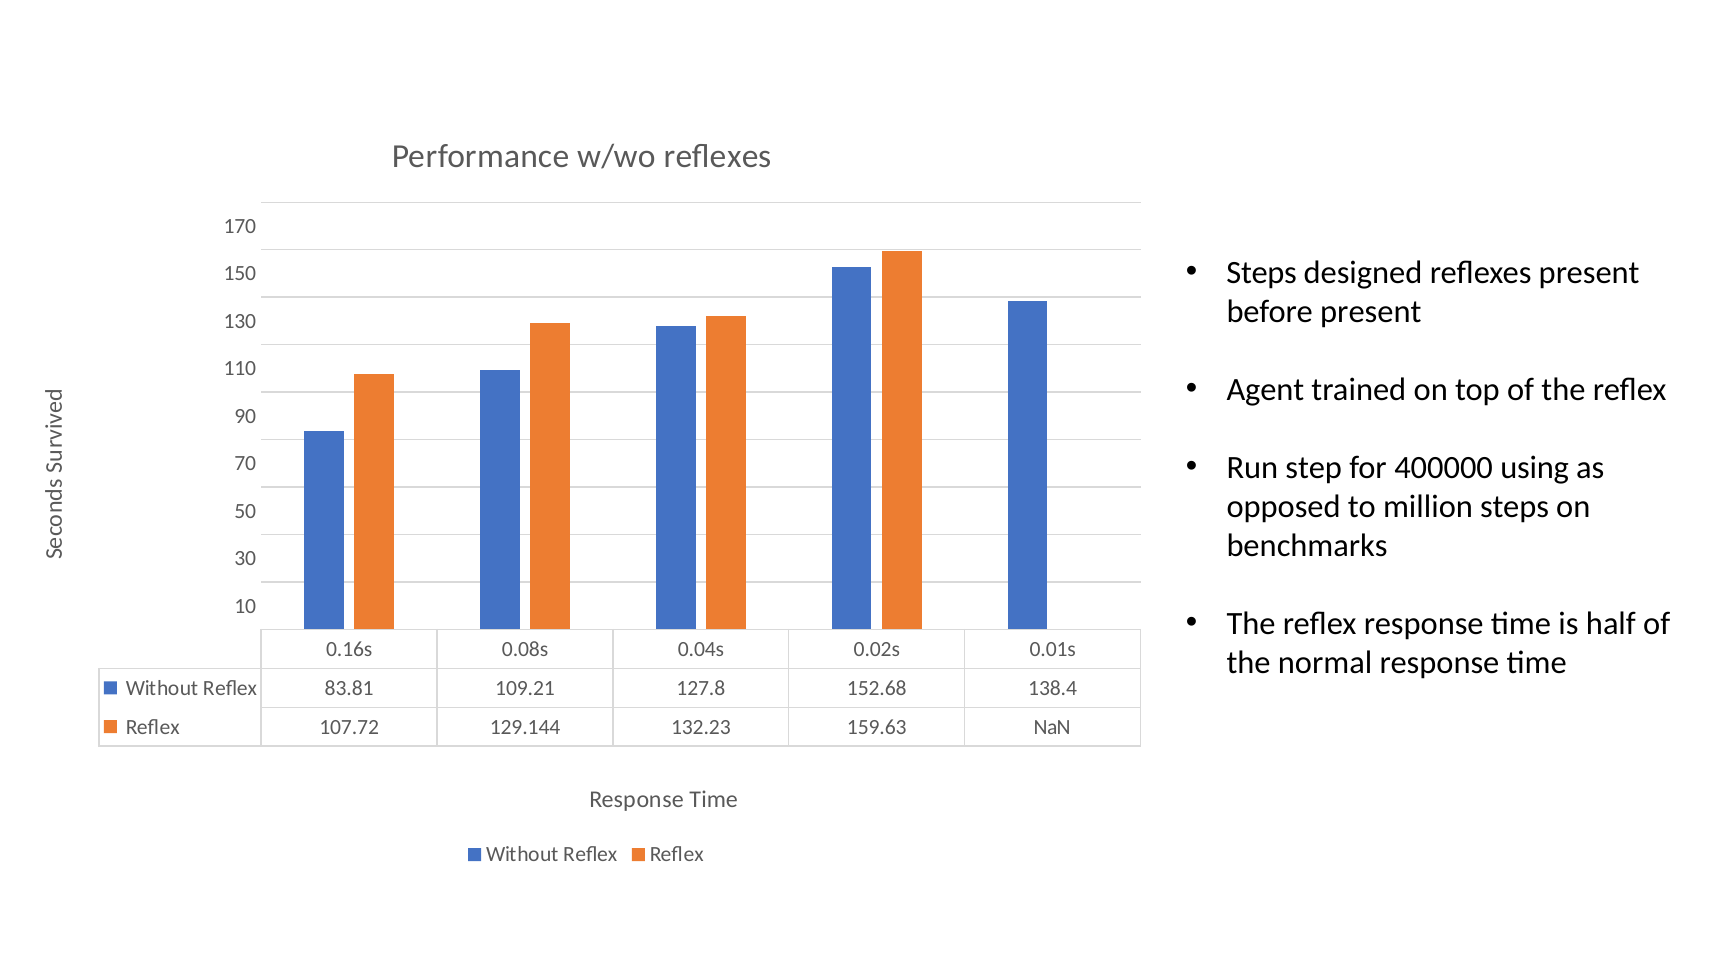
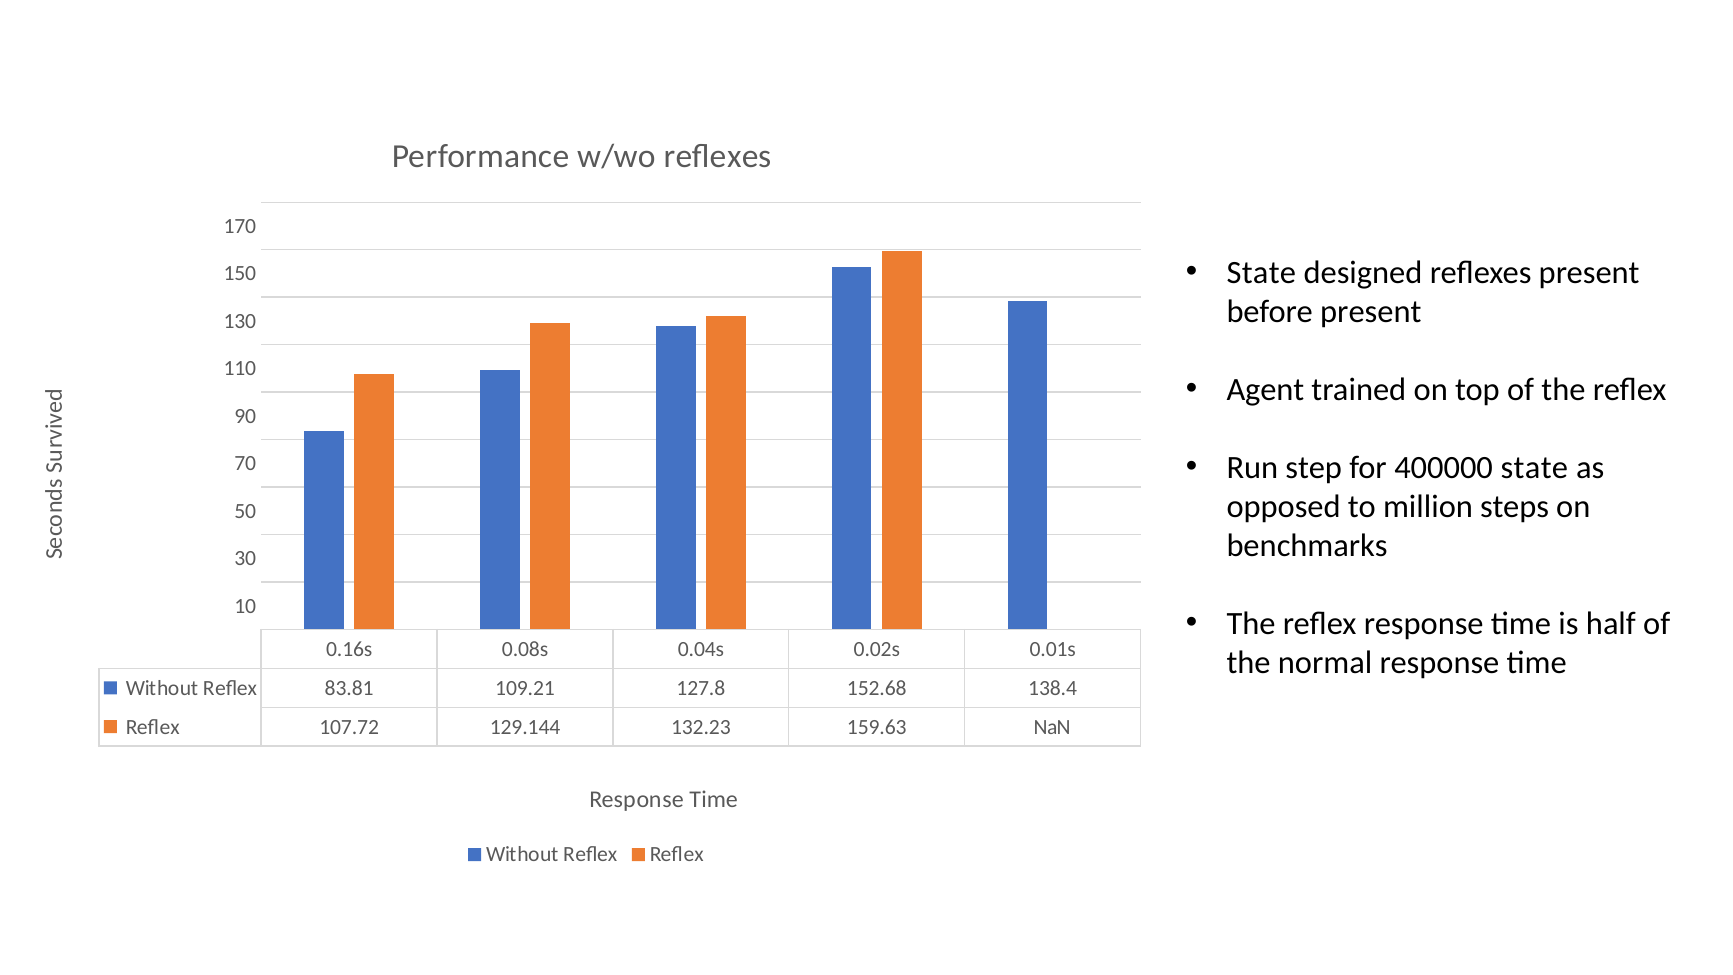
Steps at (1262, 273): Steps -> State
400000 using: using -> state
